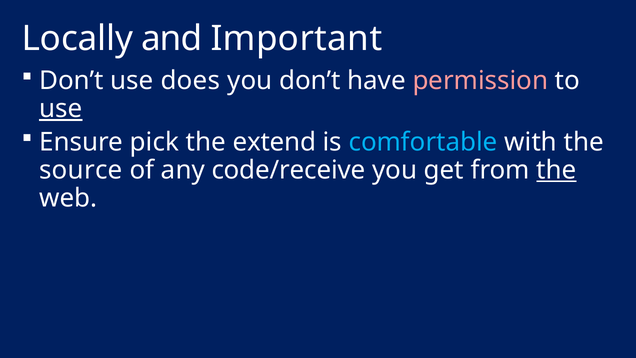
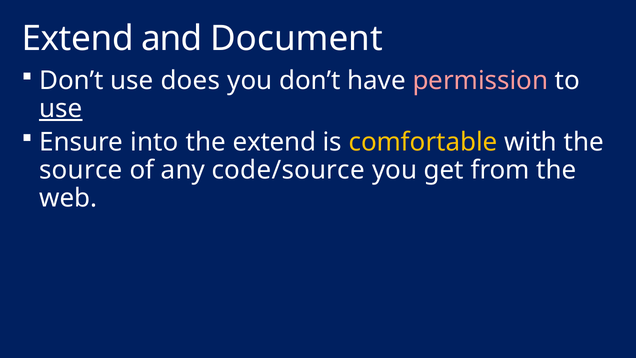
Locally at (77, 39): Locally -> Extend
Important: Important -> Document
pick: pick -> into
comfortable colour: light blue -> yellow
code/receive: code/receive -> code/source
the at (556, 170) underline: present -> none
